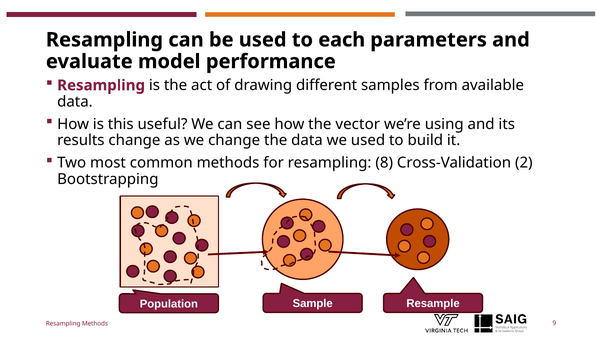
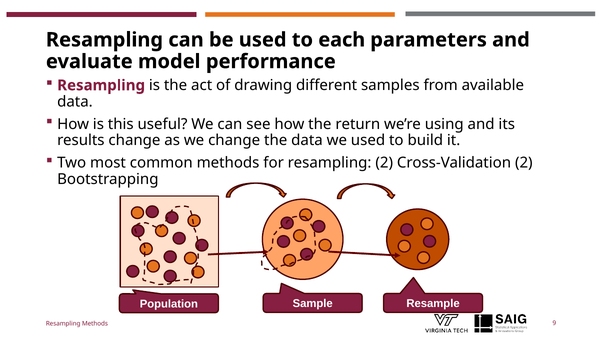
vector: vector -> return
resampling 8: 8 -> 2
